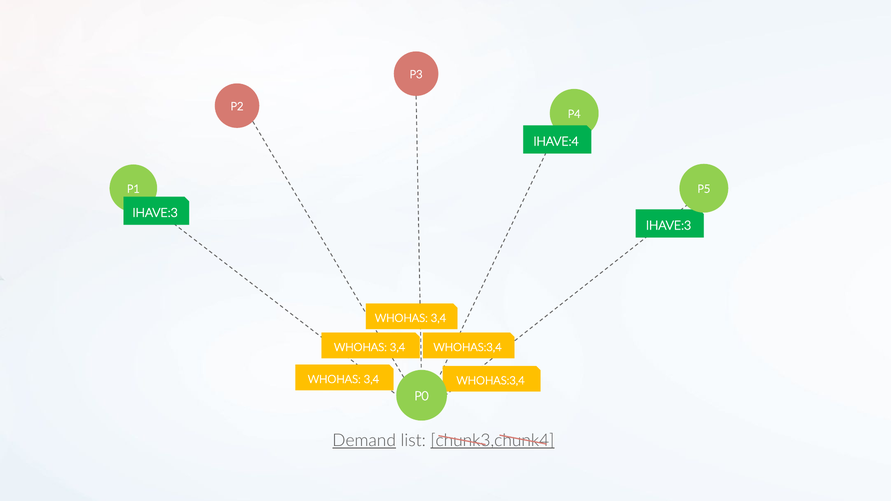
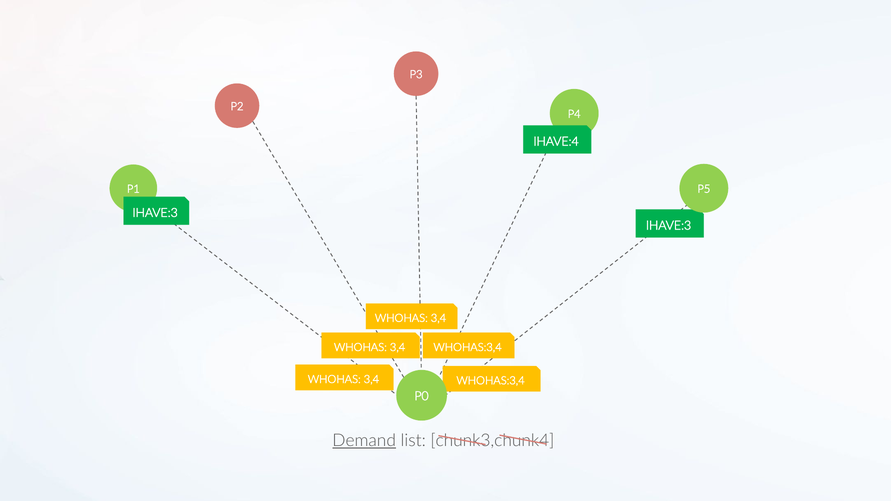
chunk3,chunk4 underline: present -> none
